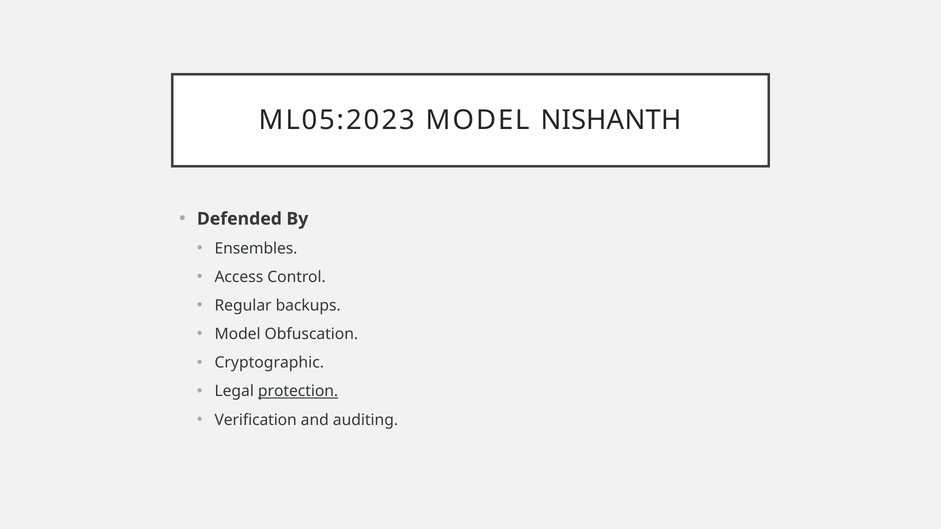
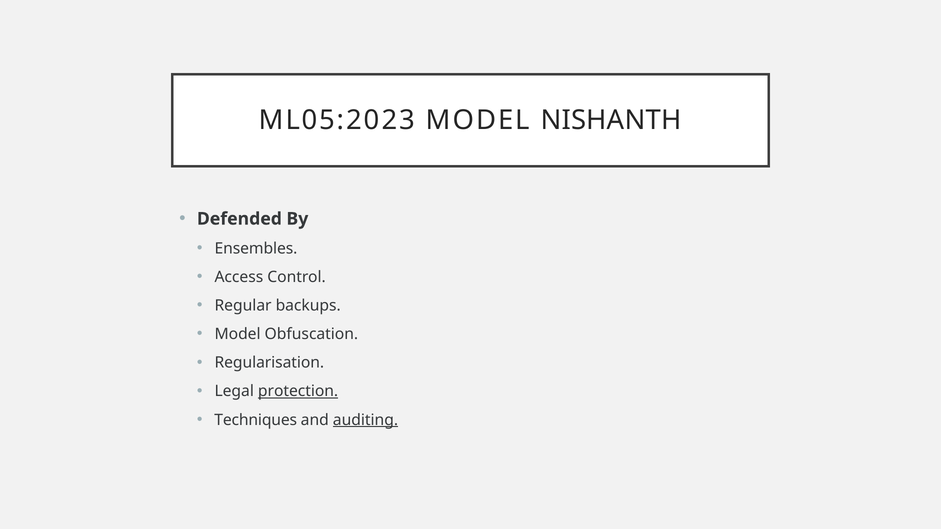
Cryptographic: Cryptographic -> Regularisation
Verification: Verification -> Techniques
auditing underline: none -> present
